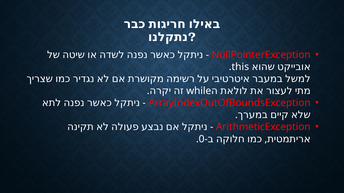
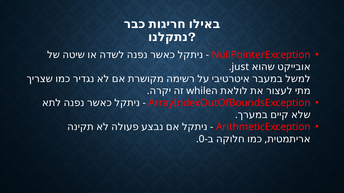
this: this -> just
